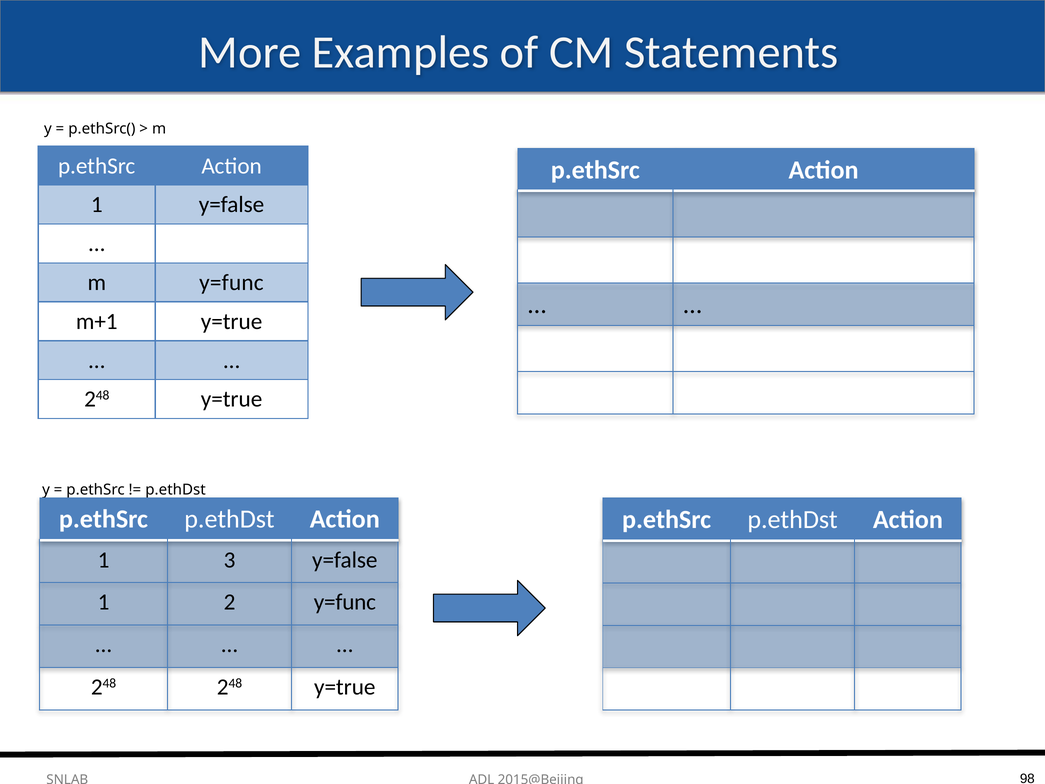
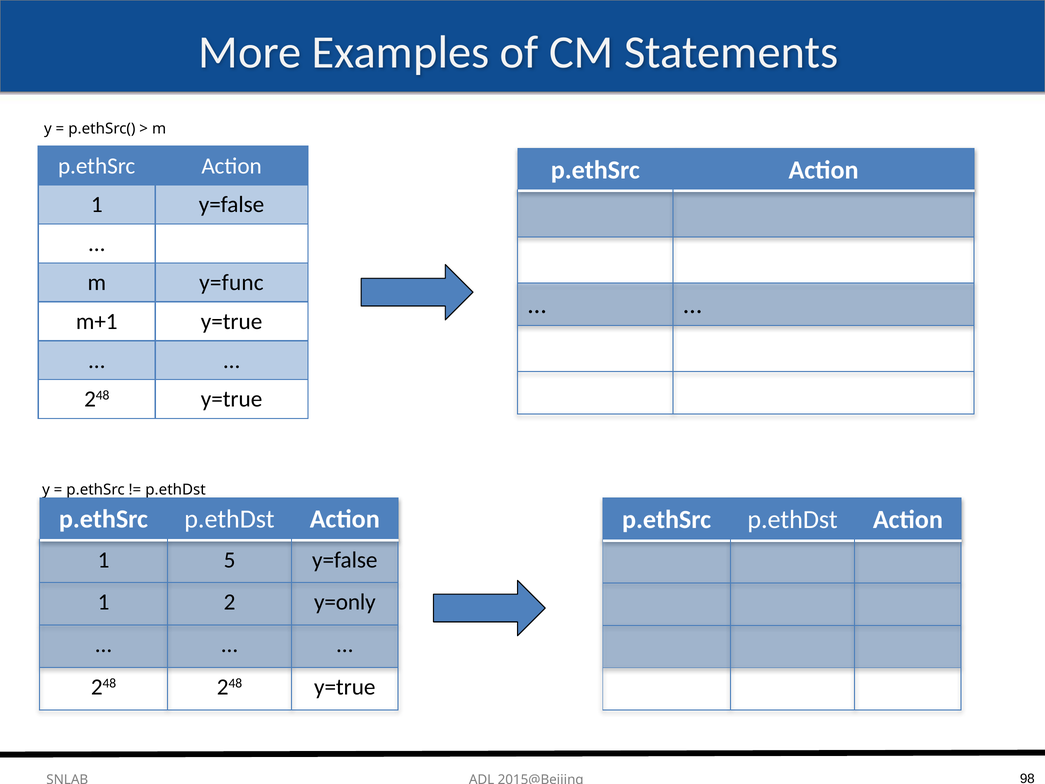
3: 3 -> 5
2 y=func: y=func -> y=only
